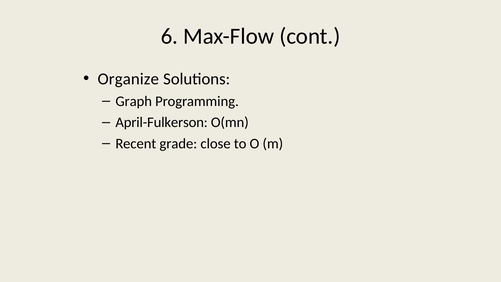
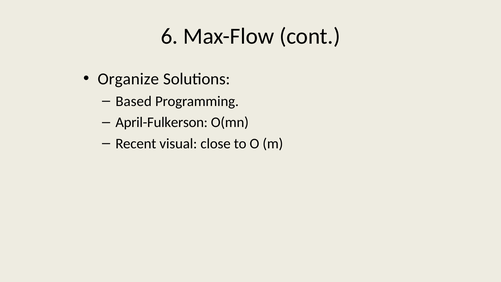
Graph: Graph -> Based
grade: grade -> visual
